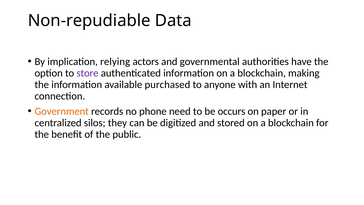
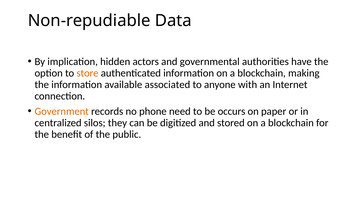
relying: relying -> hidden
store colour: purple -> orange
purchased: purchased -> associated
